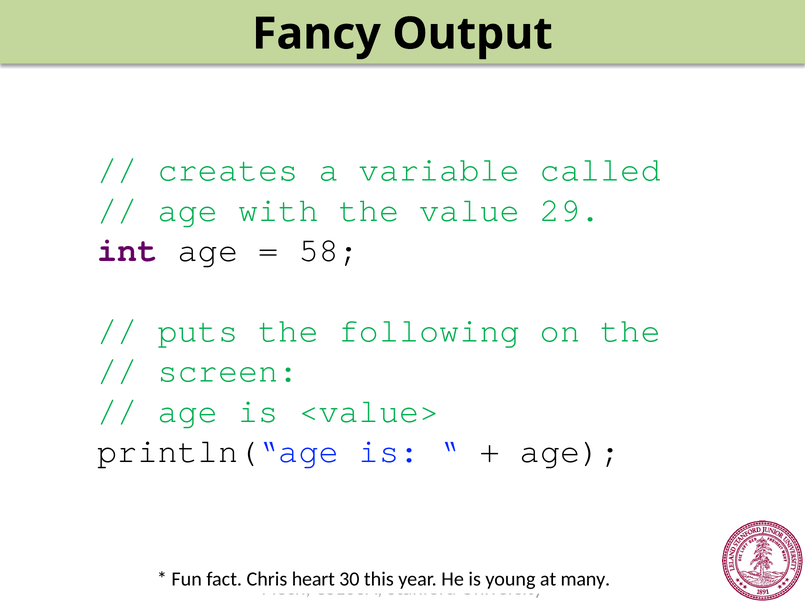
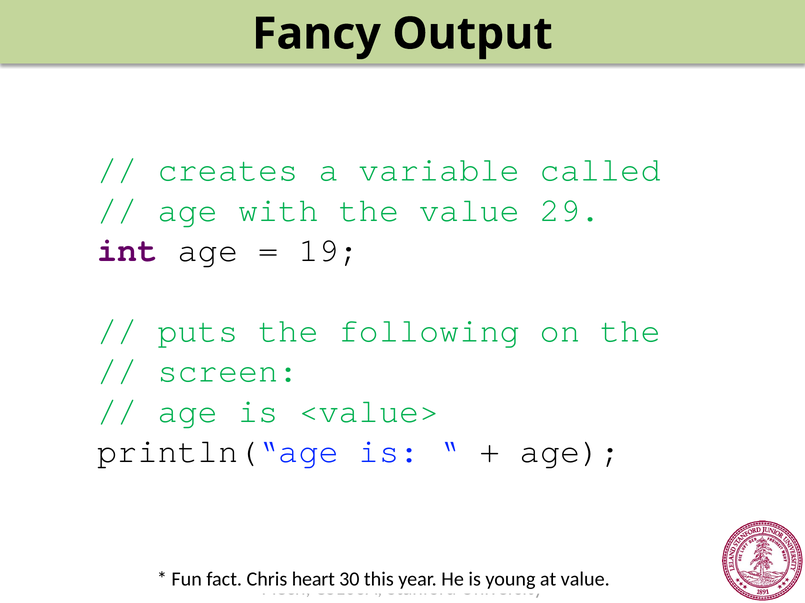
58: 58 -> 19
at many: many -> value
